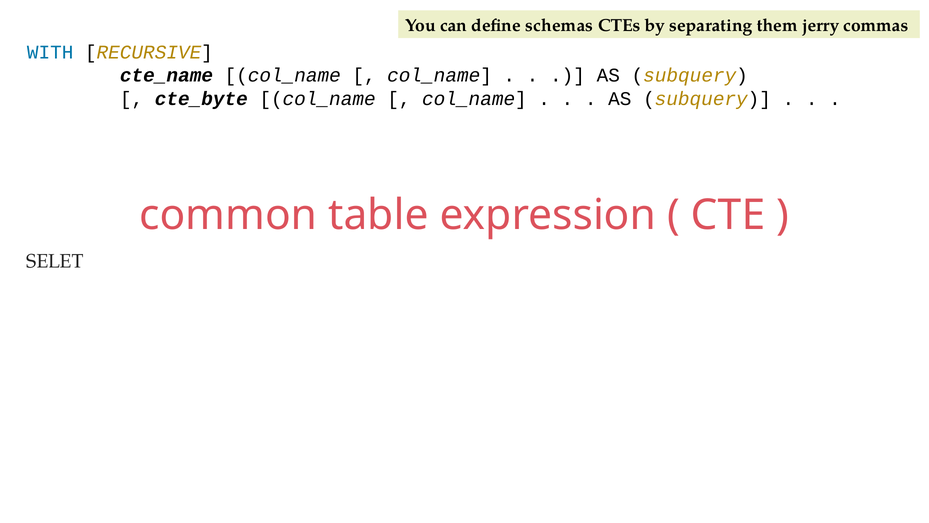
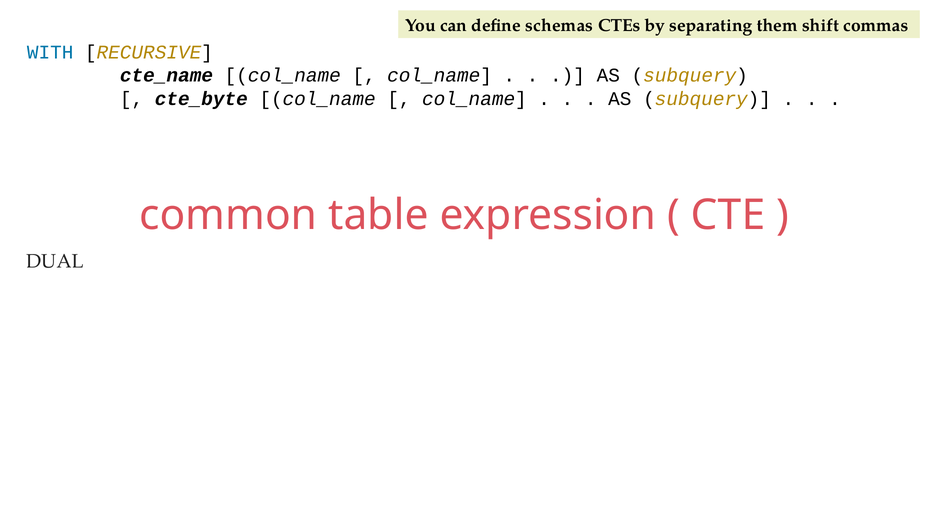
jerry: jerry -> shift
SELET: SELET -> DUAL
